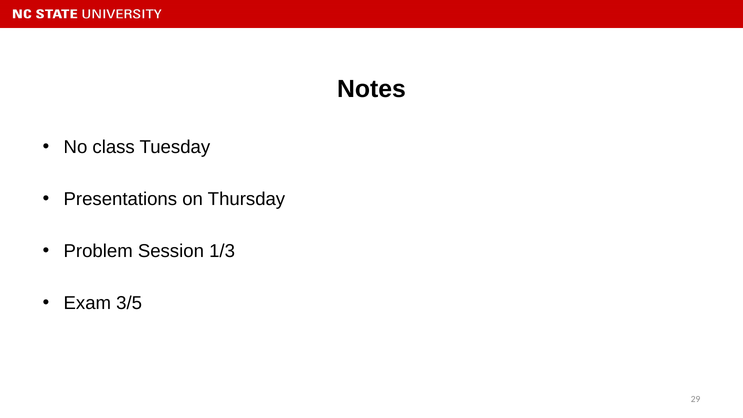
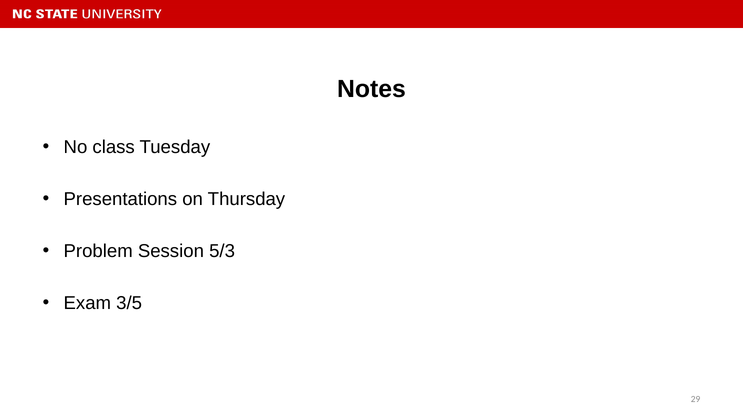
1/3: 1/3 -> 5/3
